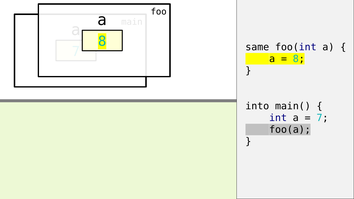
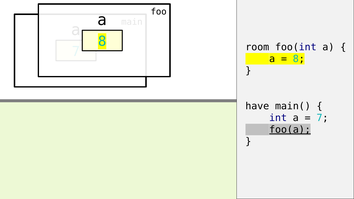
same: same -> room
into: into -> have
foo(a underline: none -> present
